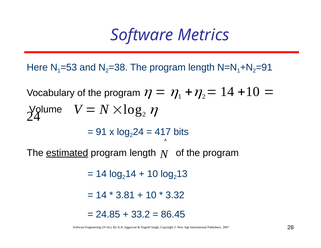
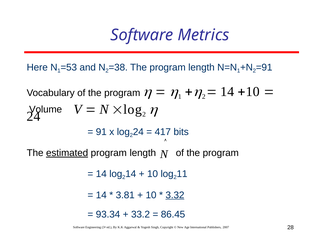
13: 13 -> 11
3.32 underline: none -> present
24.85: 24.85 -> 93.34
